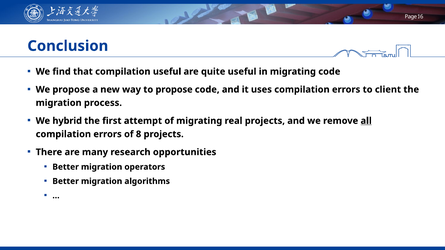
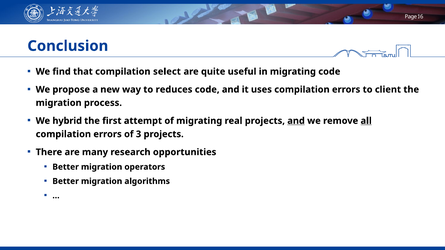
compilation useful: useful -> select
to propose: propose -> reduces
and at (296, 121) underline: none -> present
8: 8 -> 3
